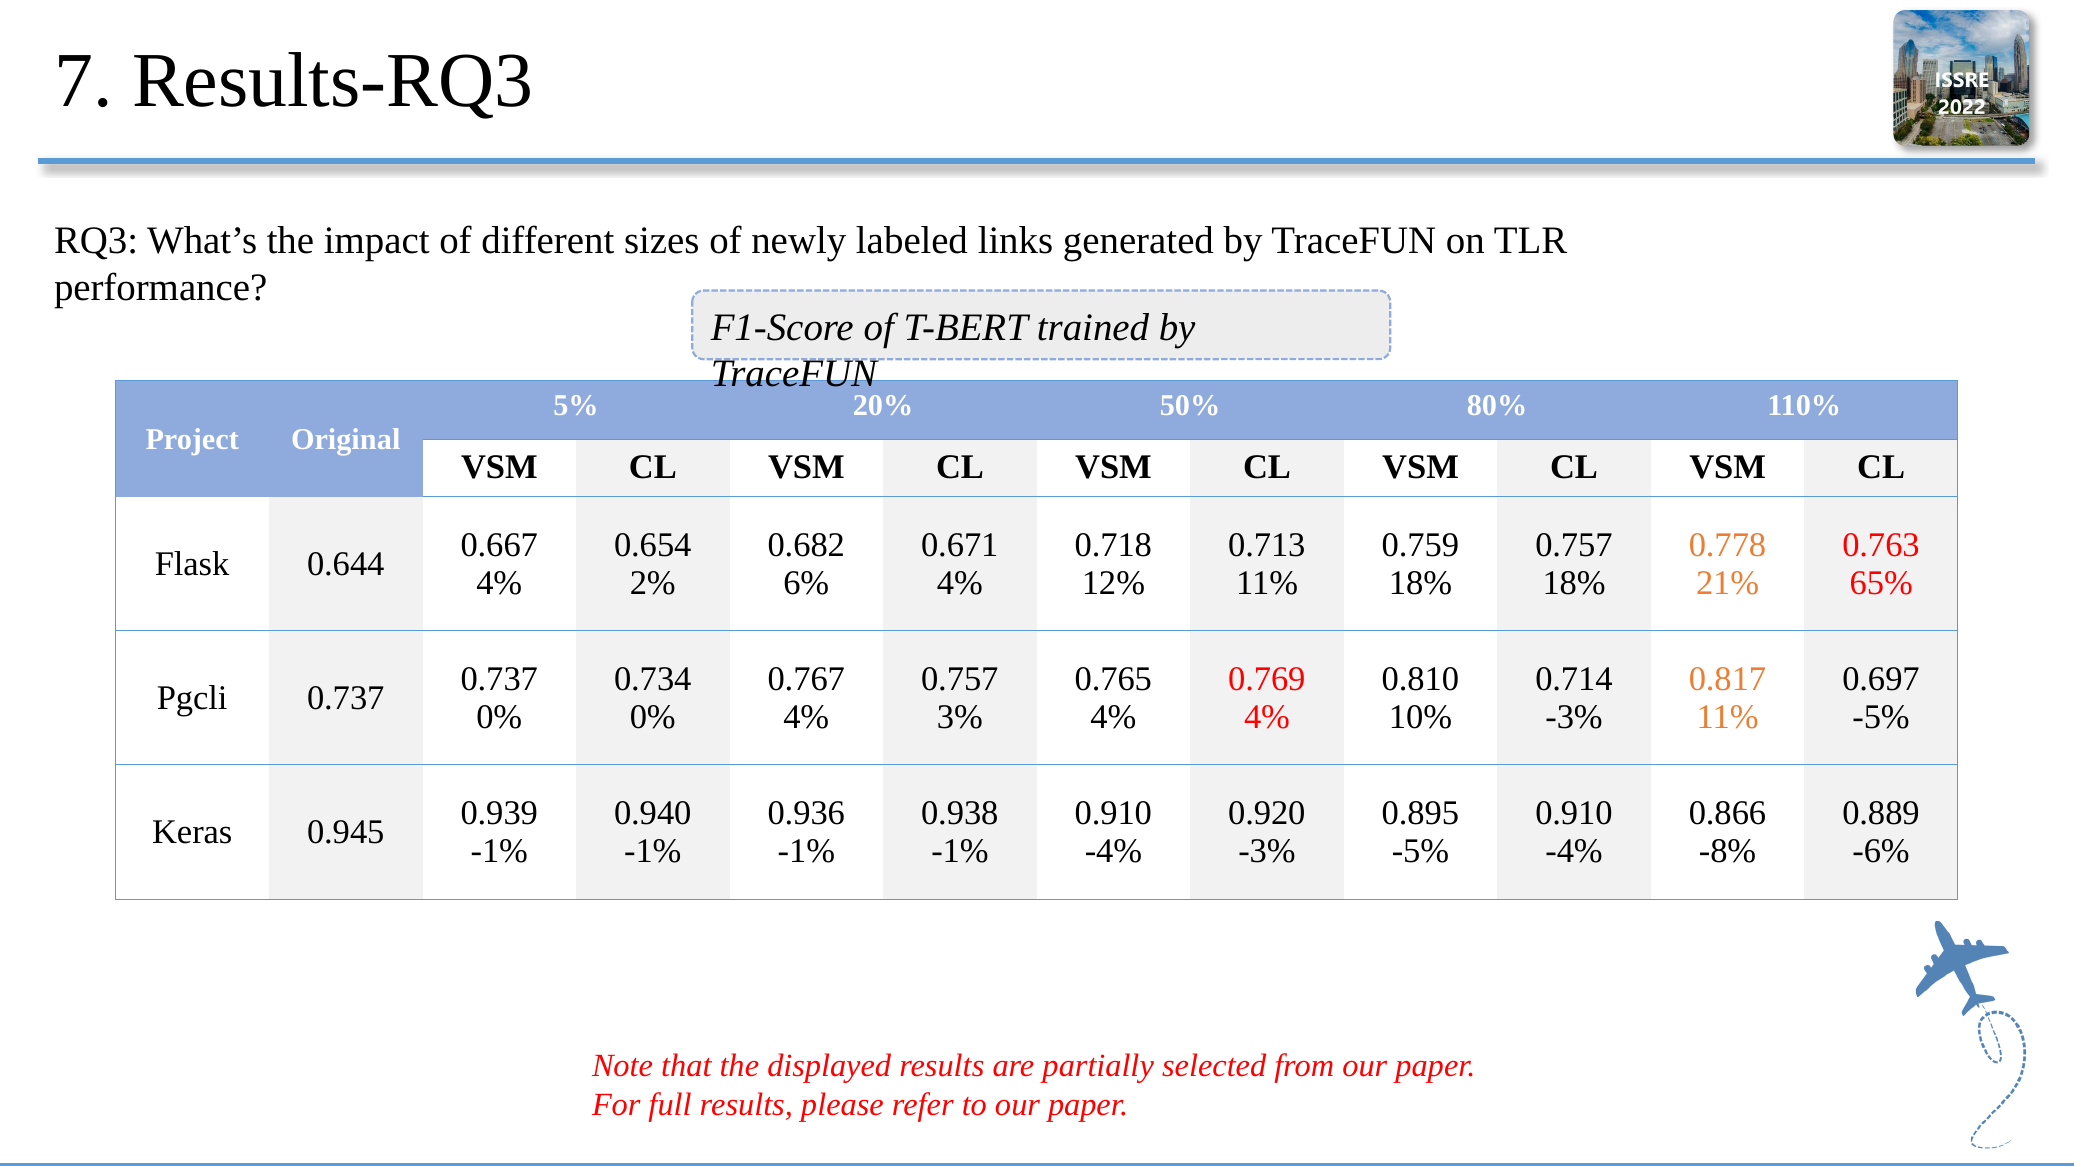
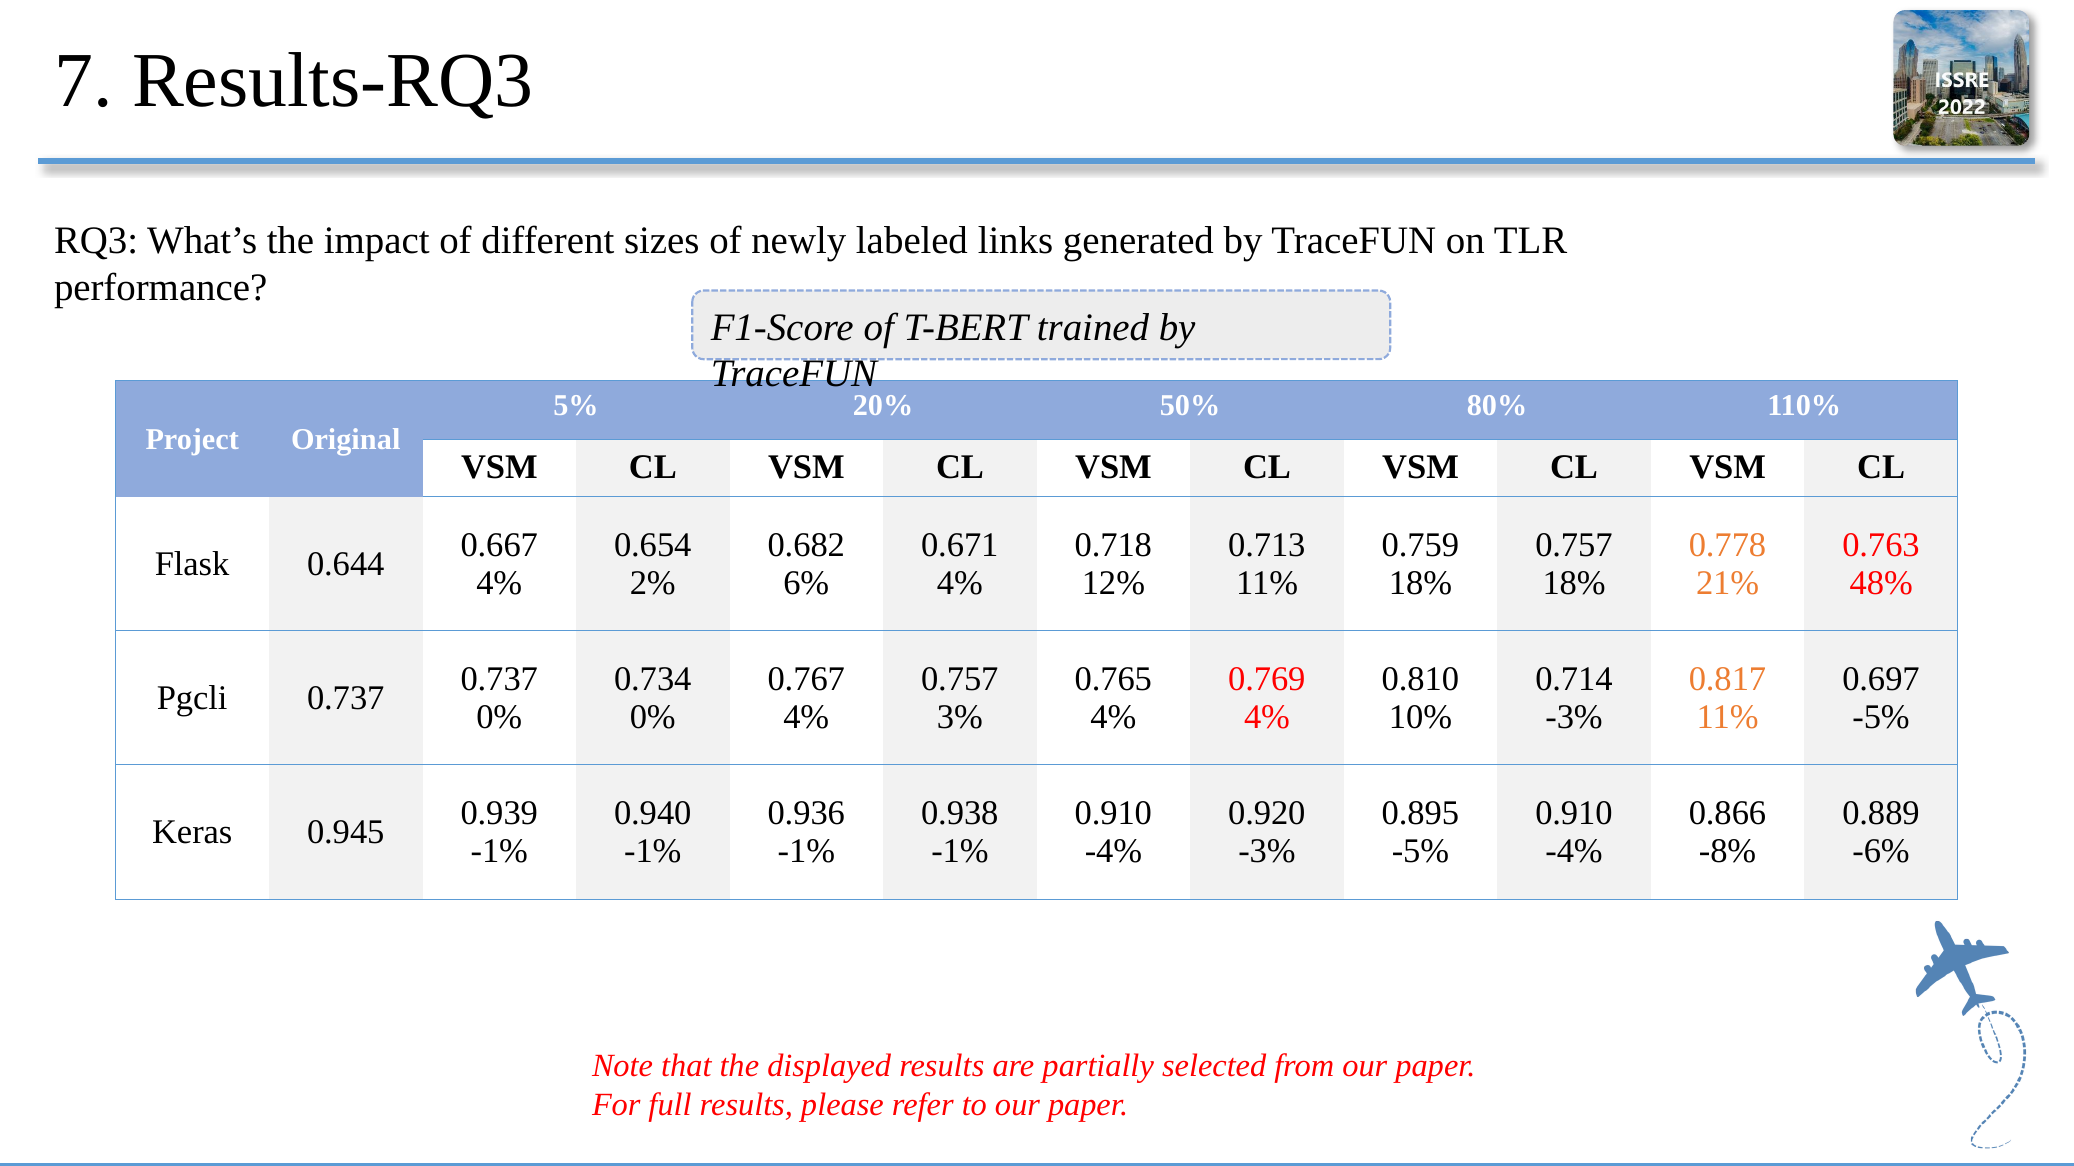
65%: 65% -> 48%
